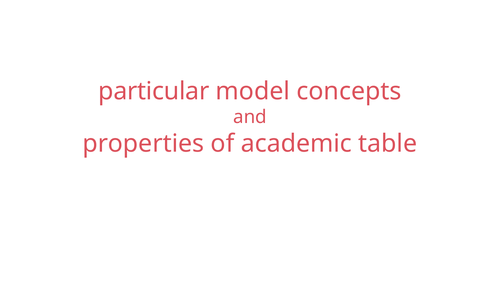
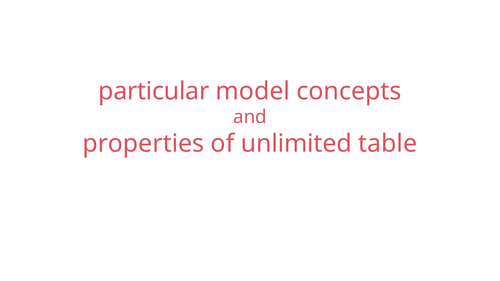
academic: academic -> unlimited
